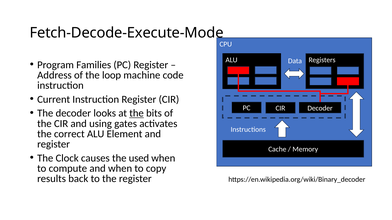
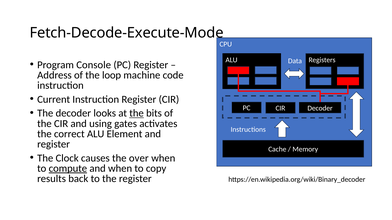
Families: Families -> Console
used: used -> over
compute underline: none -> present
